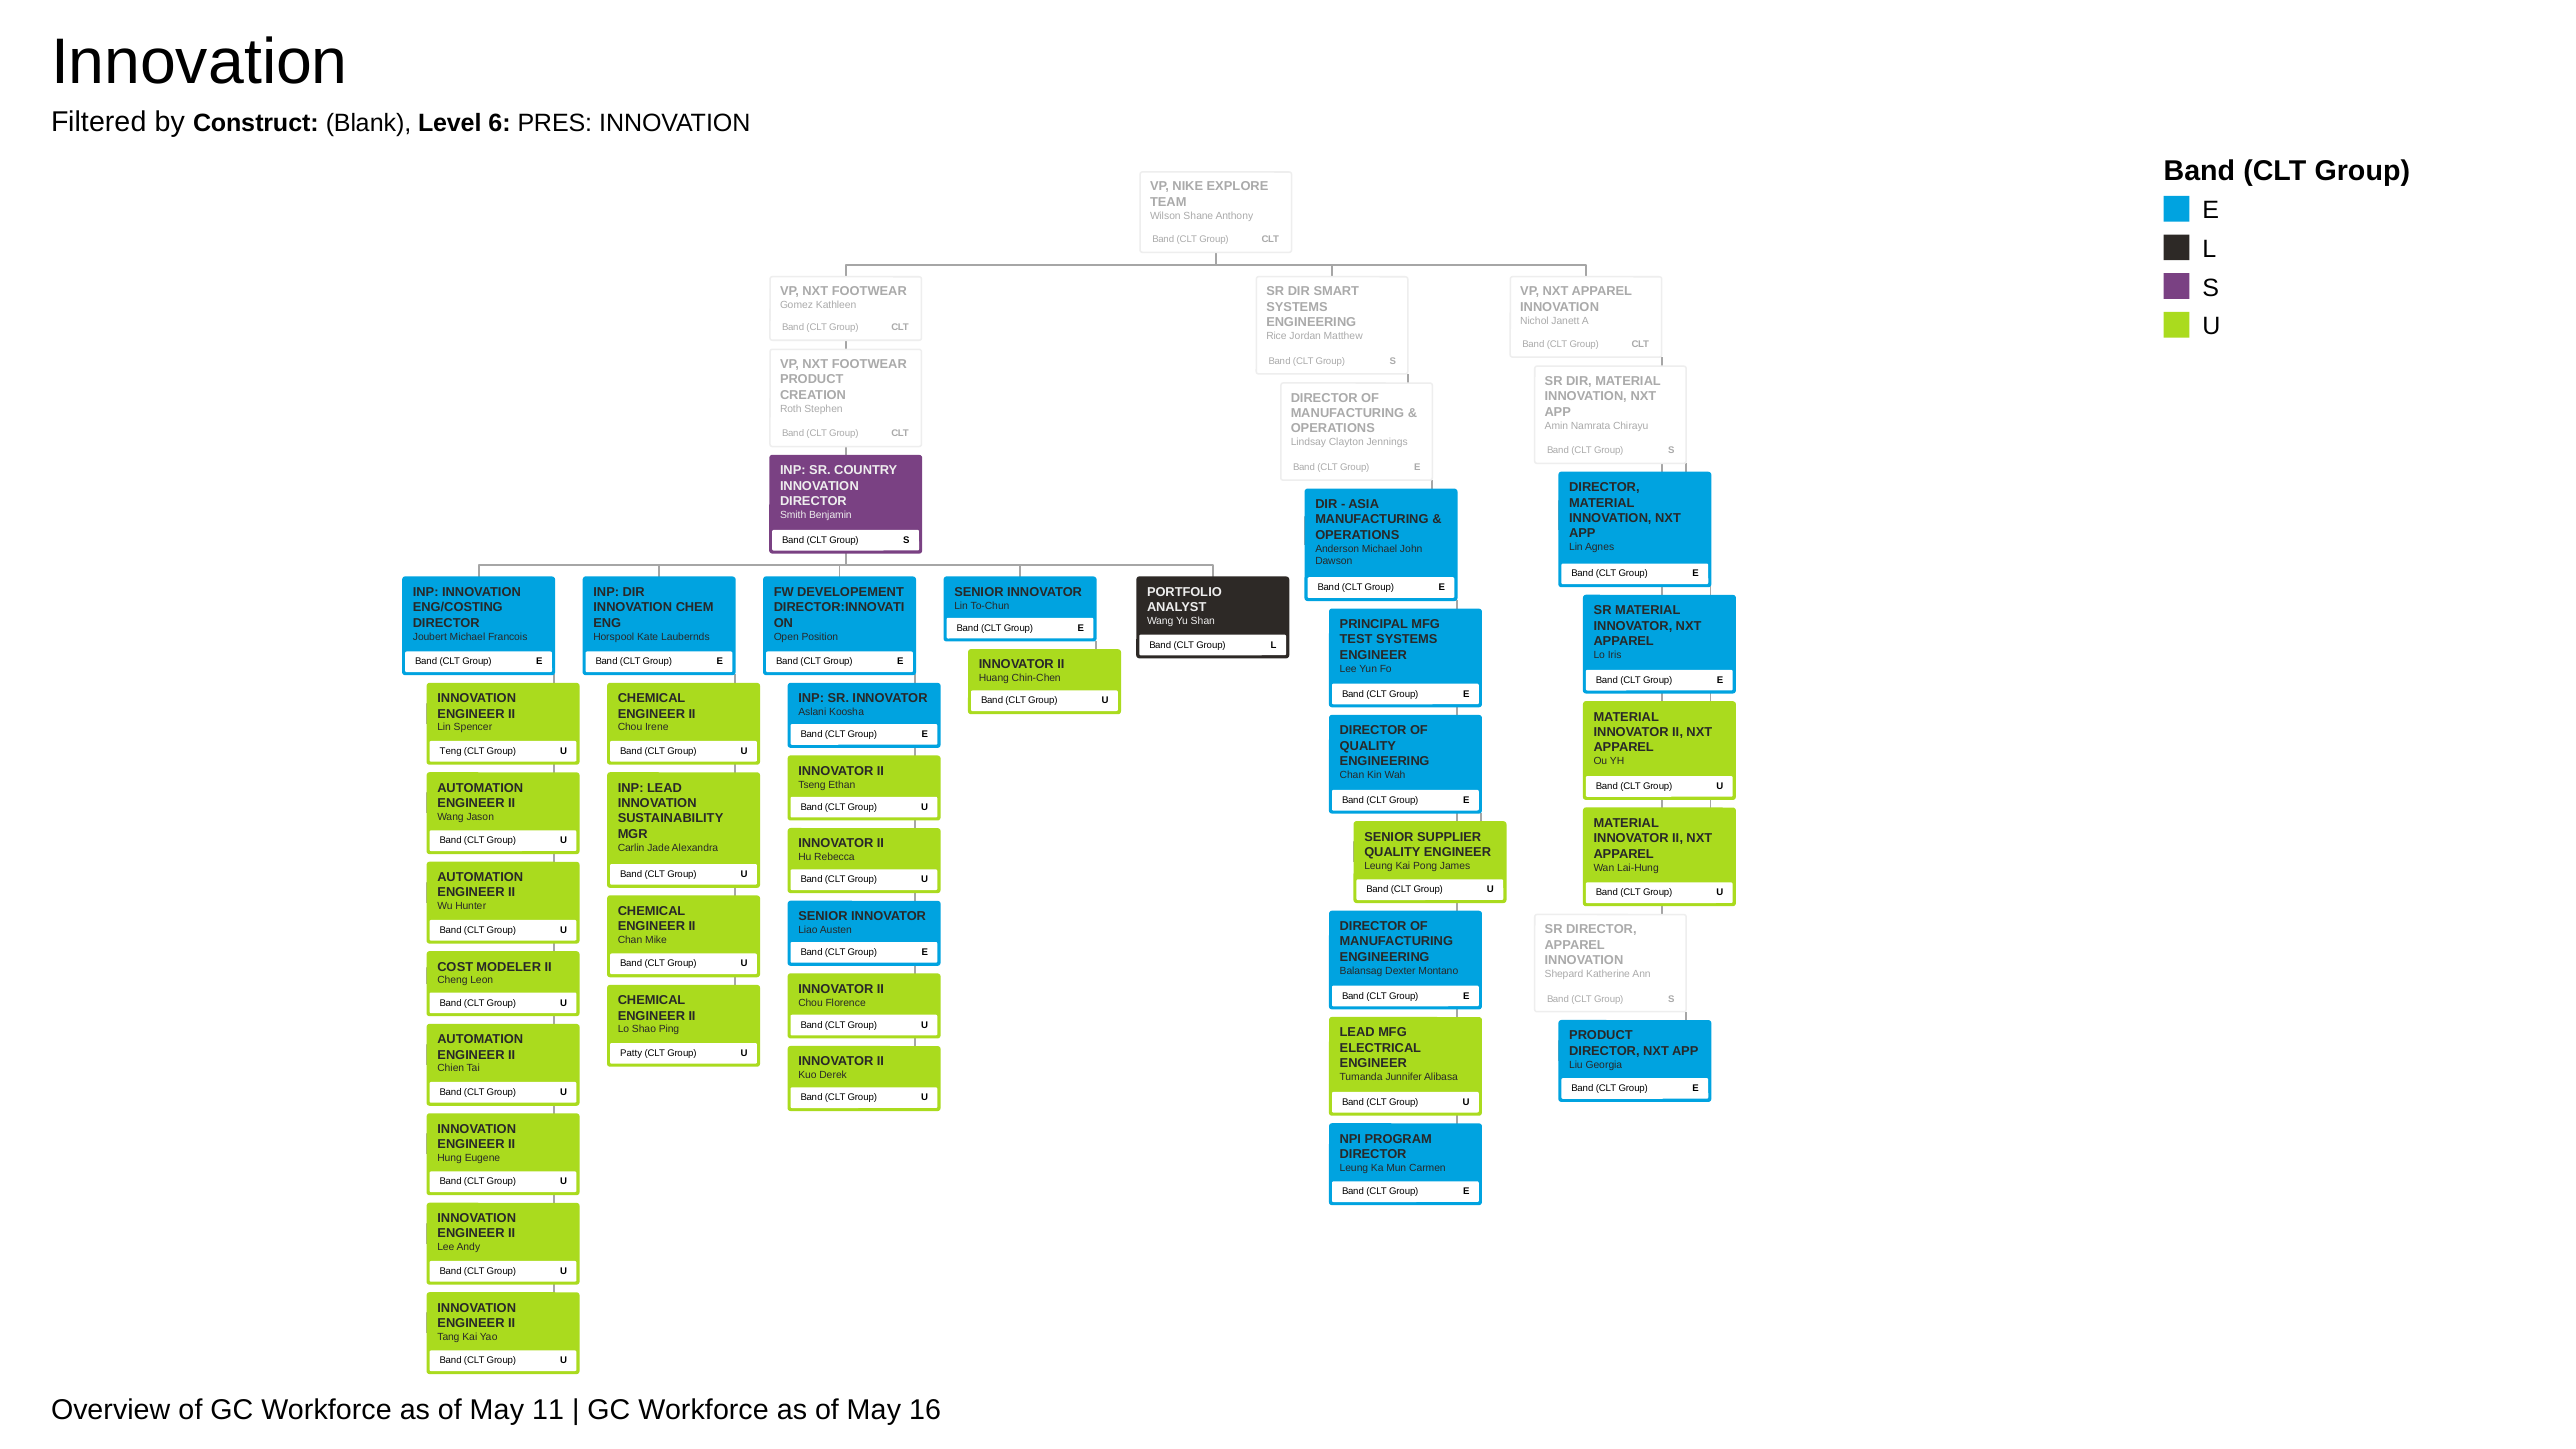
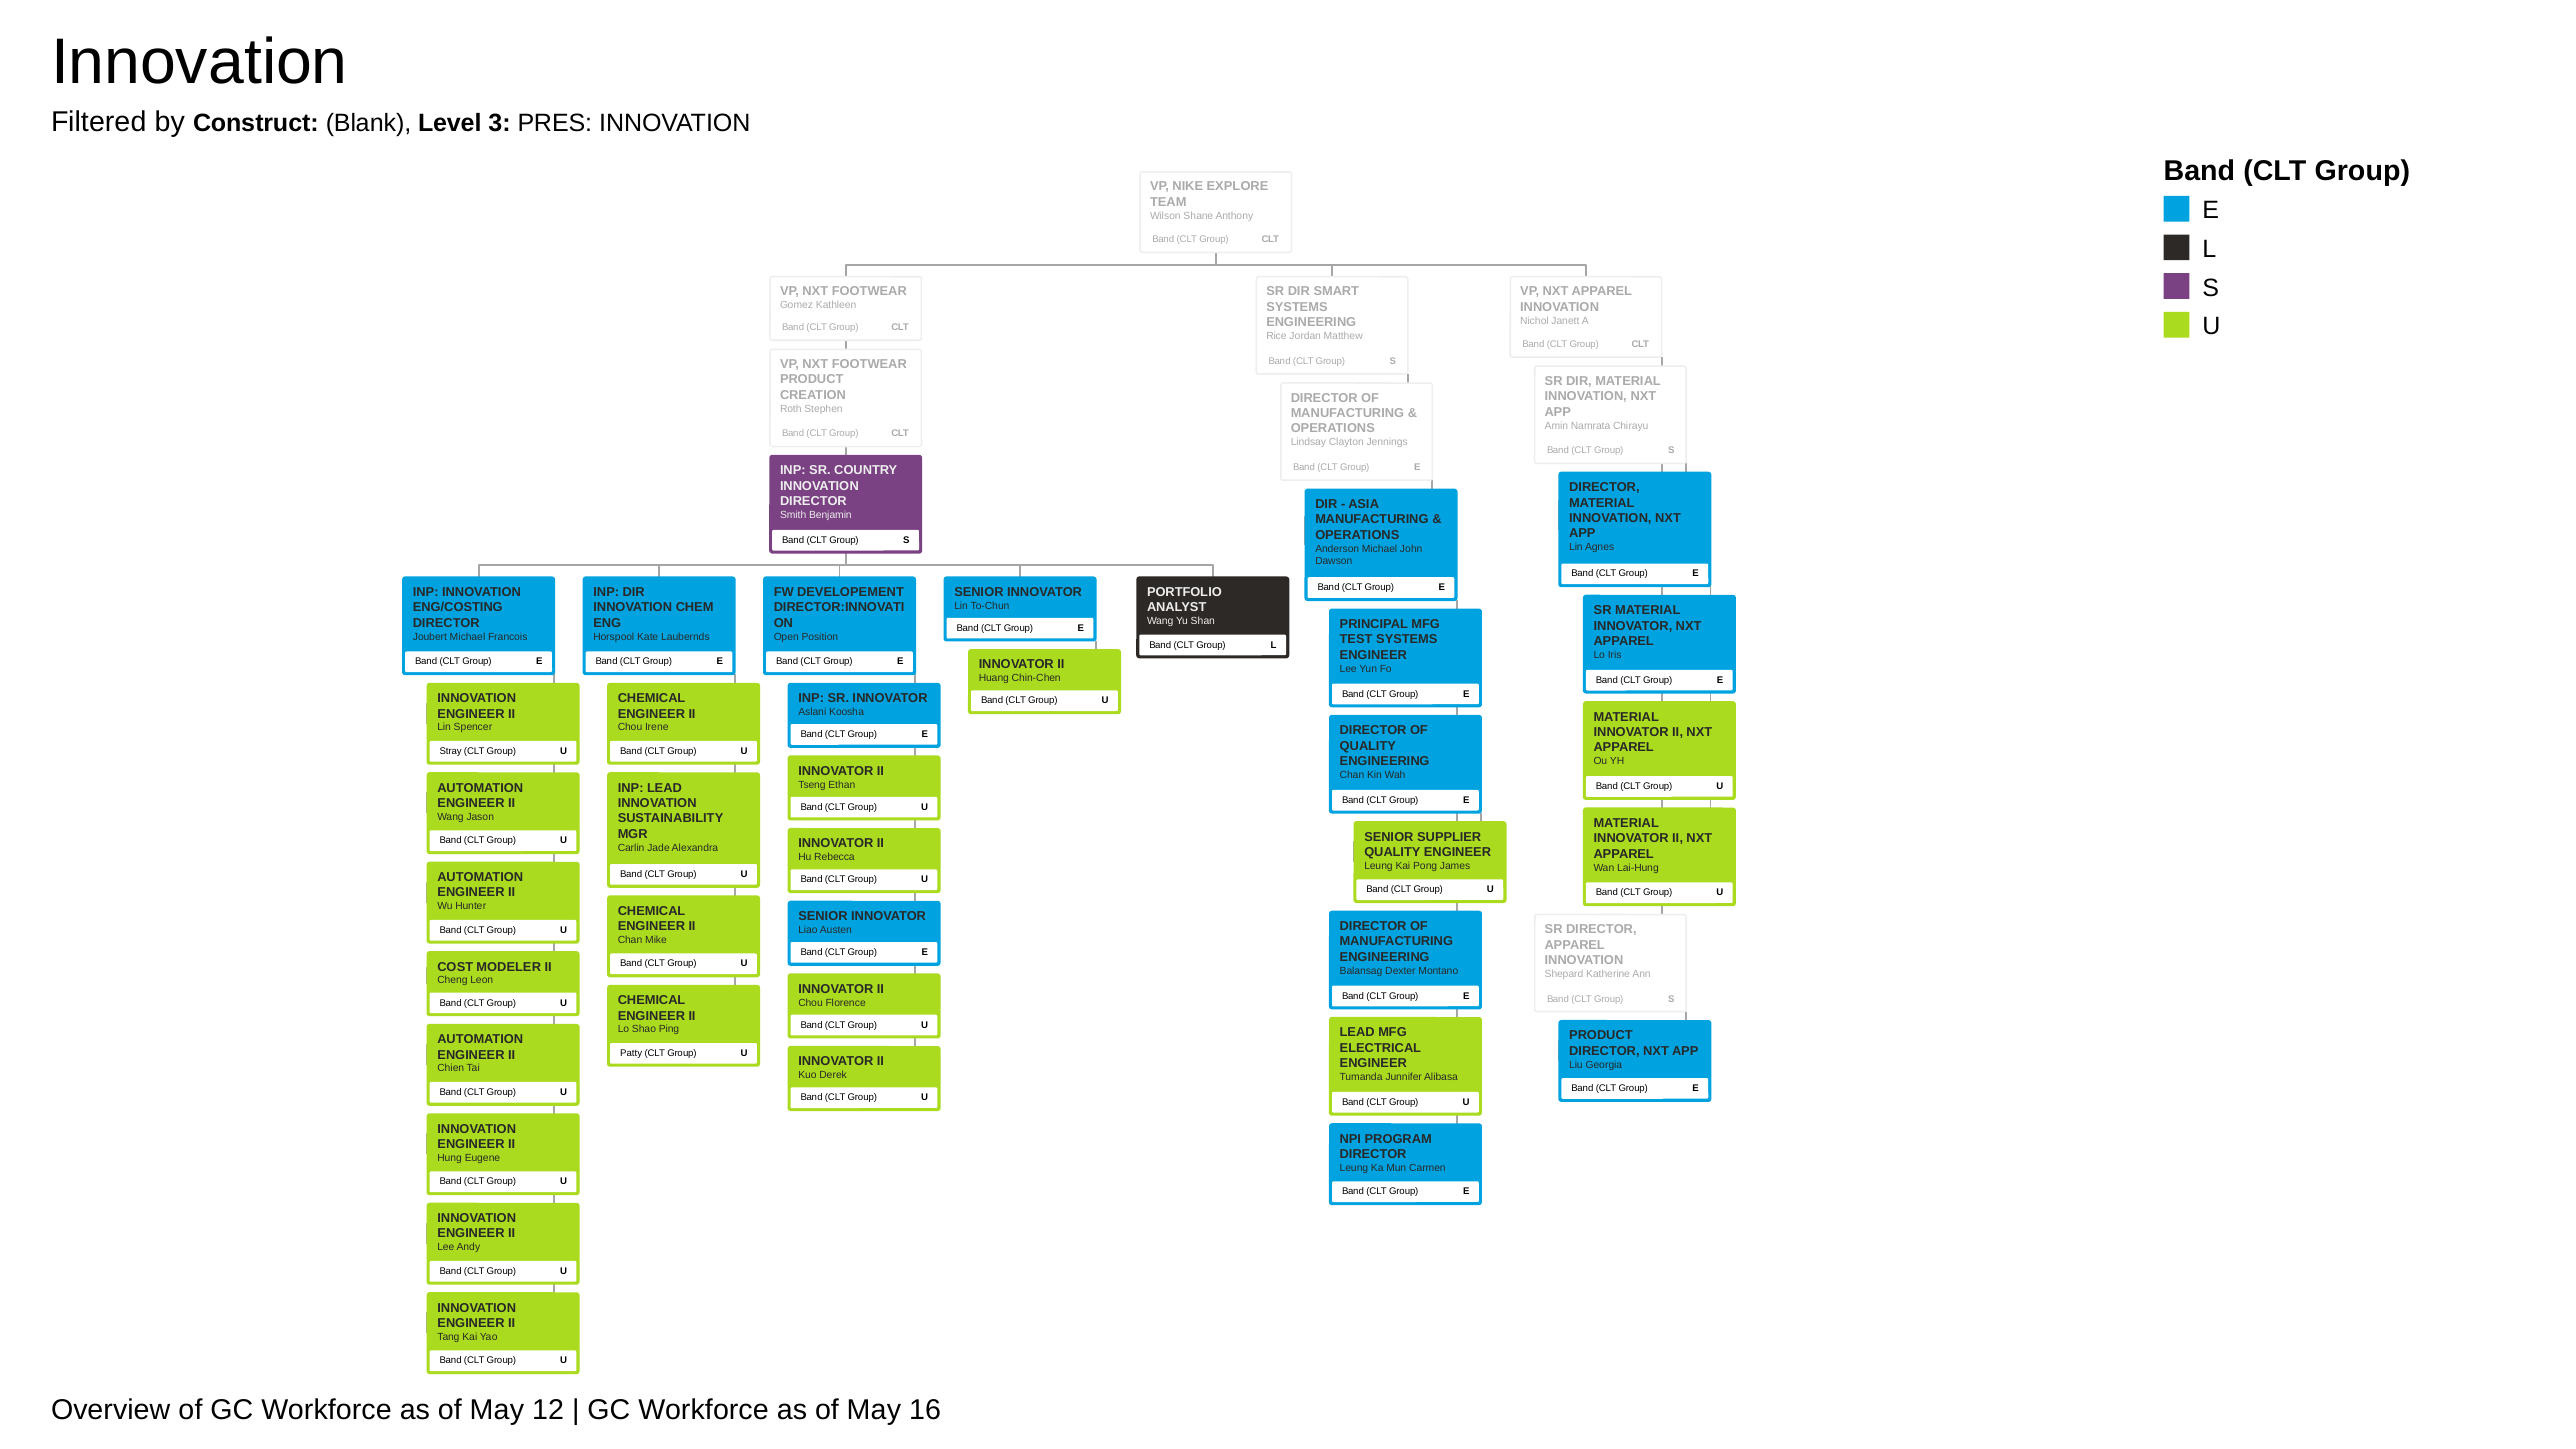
6: 6 -> 3
Teng: Teng -> Stray
11: 11 -> 12
